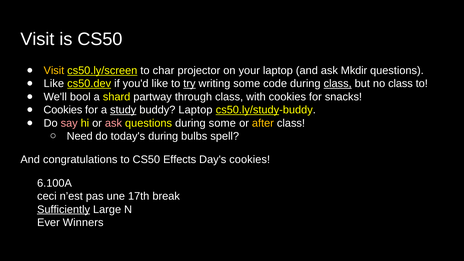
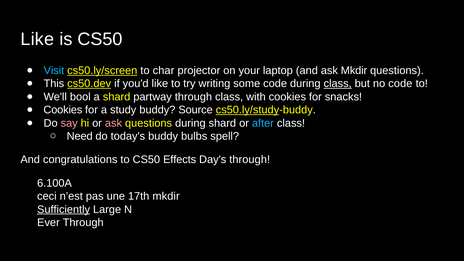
Visit at (37, 39): Visit -> Like
Visit at (54, 70) colour: yellow -> light blue
Like at (54, 84): Like -> This
try underline: present -> none
no class: class -> code
study underline: present -> none
buddy Laptop: Laptop -> Source
during some: some -> shard
after colour: yellow -> light blue
today's during: during -> buddy
Day's cookies: cookies -> through
17th break: break -> mkdir
Ever Winners: Winners -> Through
